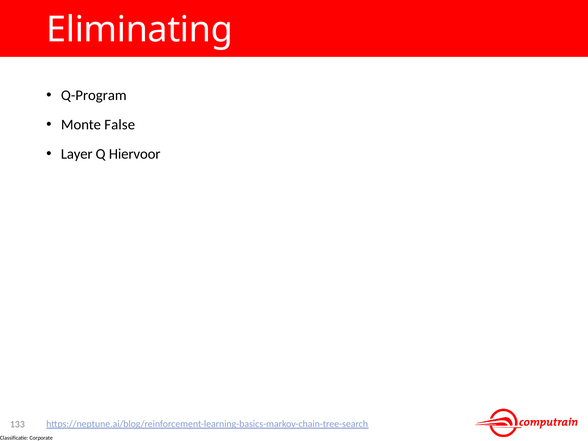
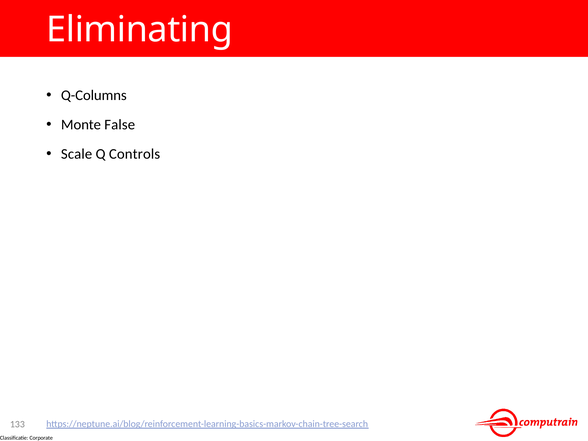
Q-Program: Q-Program -> Q-Columns
Layer: Layer -> Scale
Hiervoor: Hiervoor -> Controls
